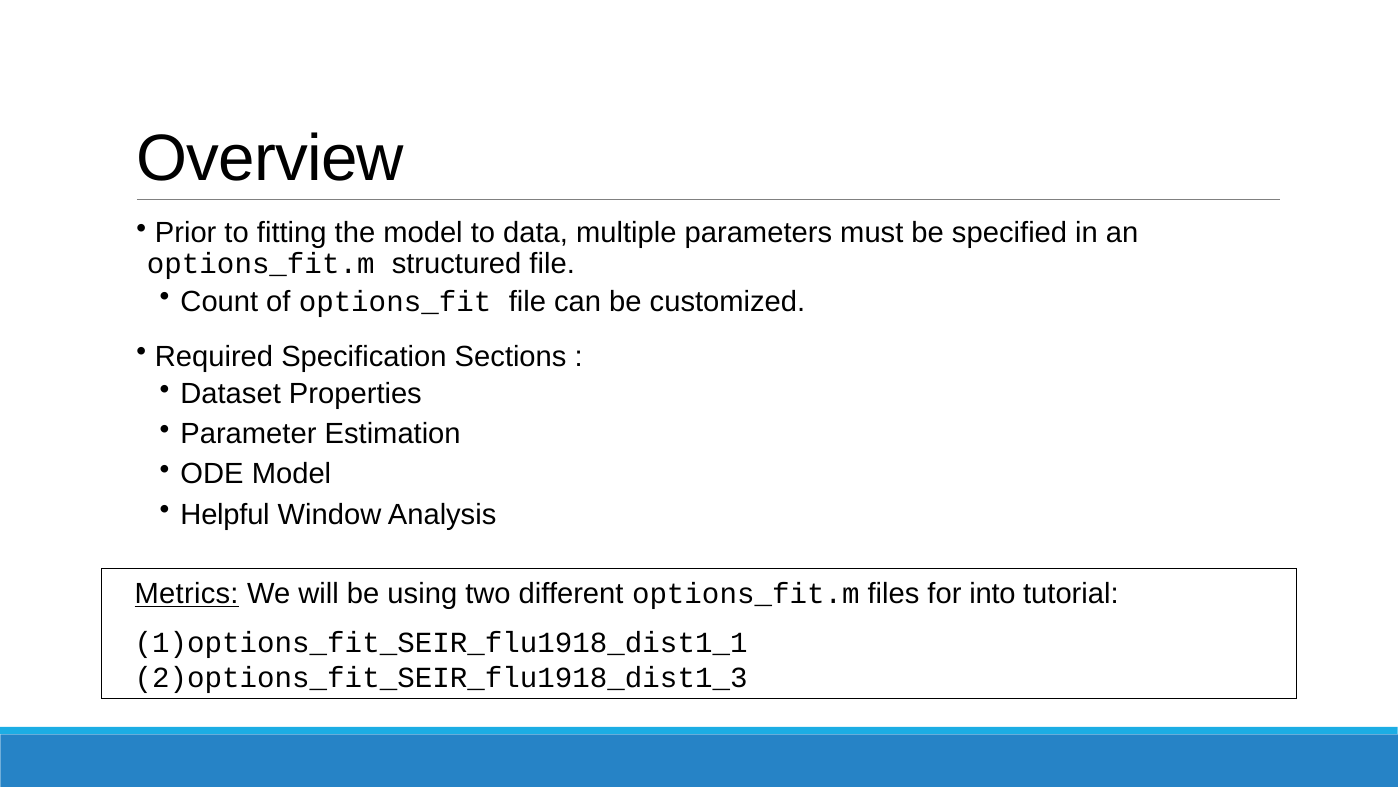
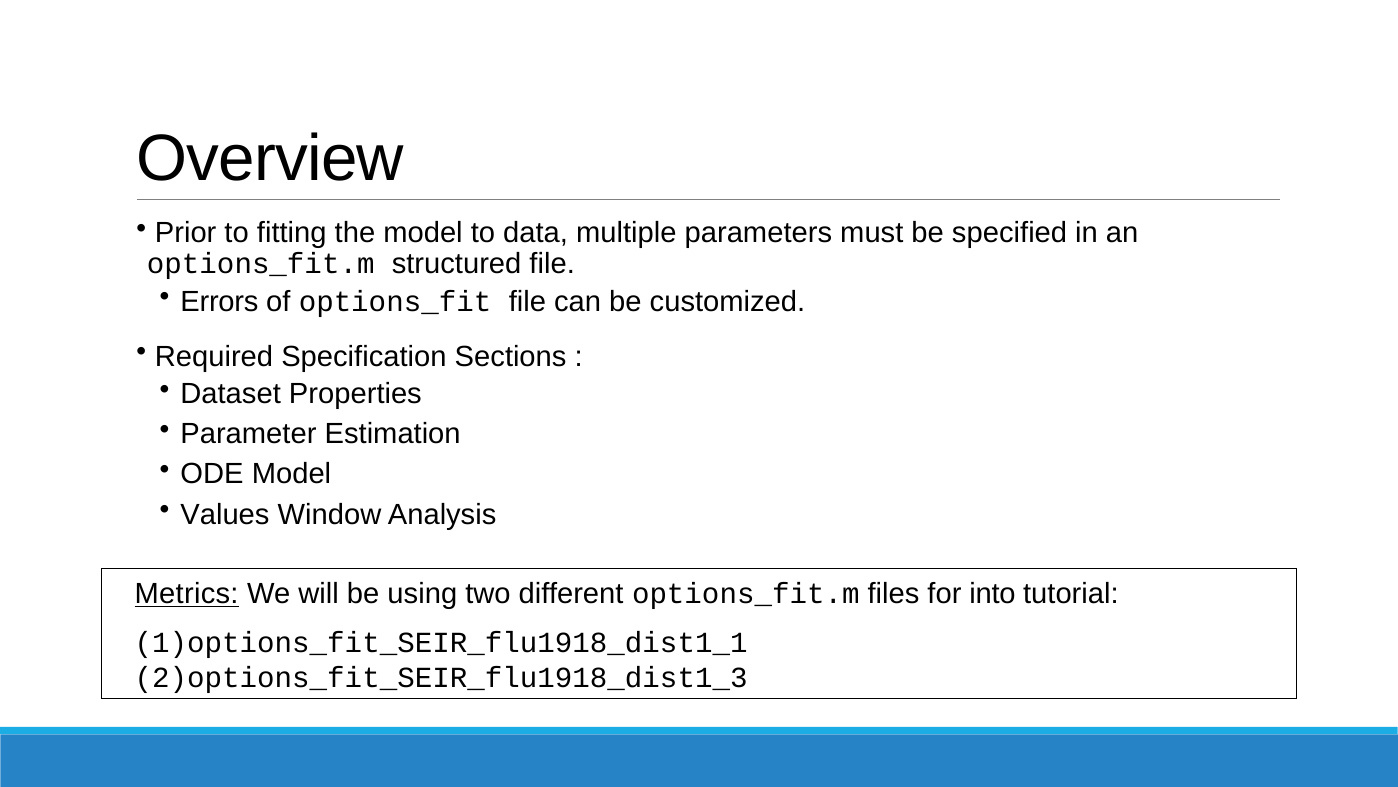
Count: Count -> Errors
Helpful: Helpful -> Values
